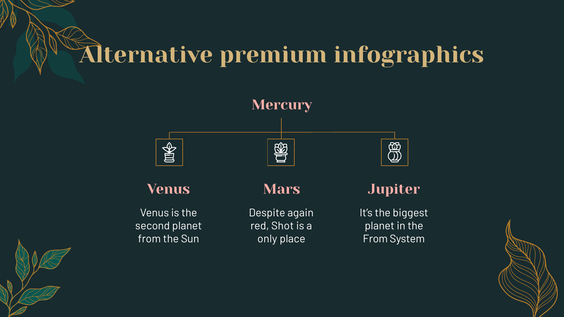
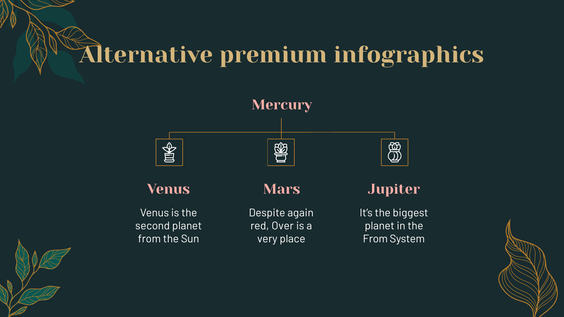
Shot: Shot -> Over
only: only -> very
